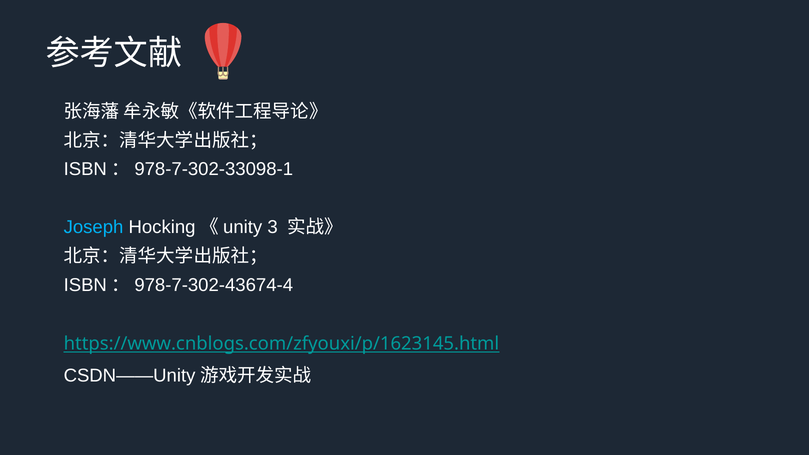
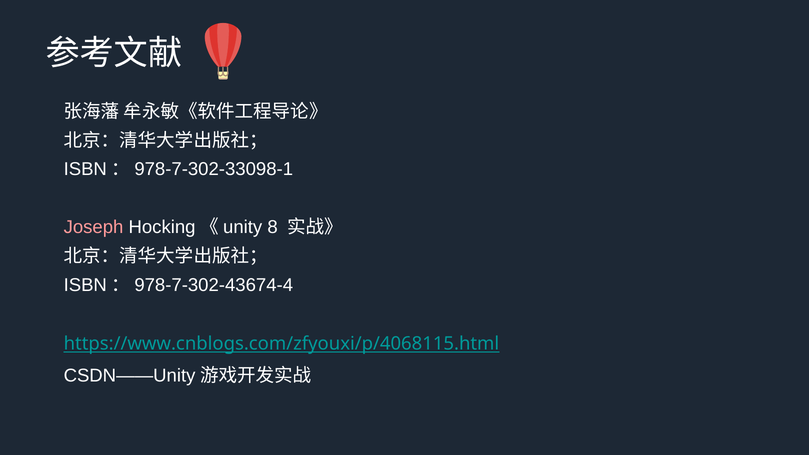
Joseph colour: light blue -> pink
3: 3 -> 8
https://www.cnblogs.com/zfyouxi/p/1623145.html: https://www.cnblogs.com/zfyouxi/p/1623145.html -> https://www.cnblogs.com/zfyouxi/p/4068115.html
